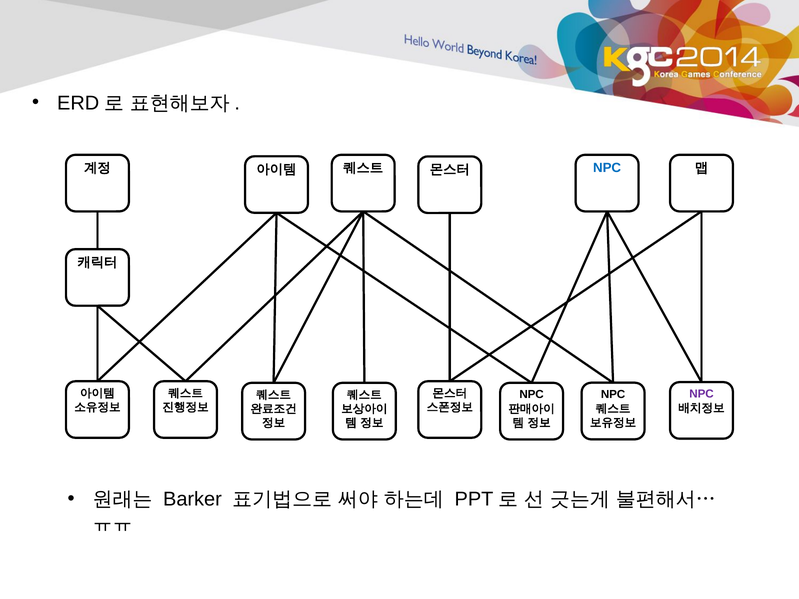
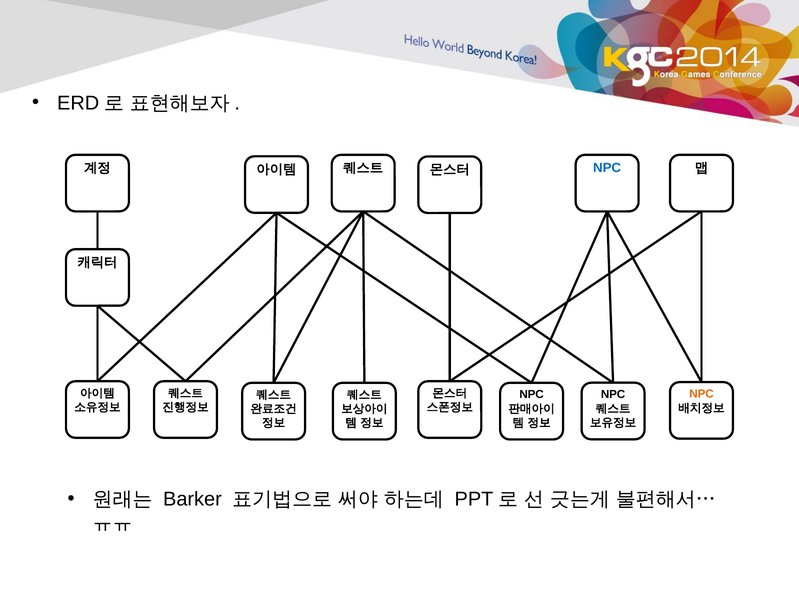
NPC at (702, 394) colour: purple -> orange
